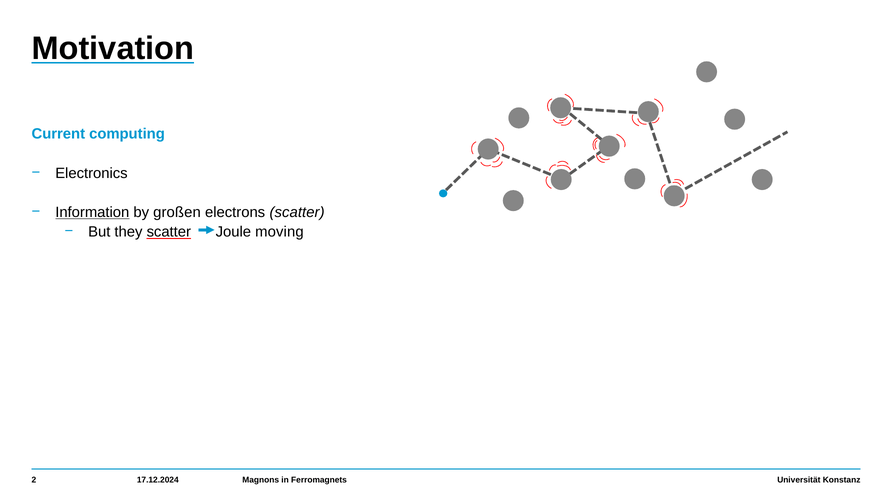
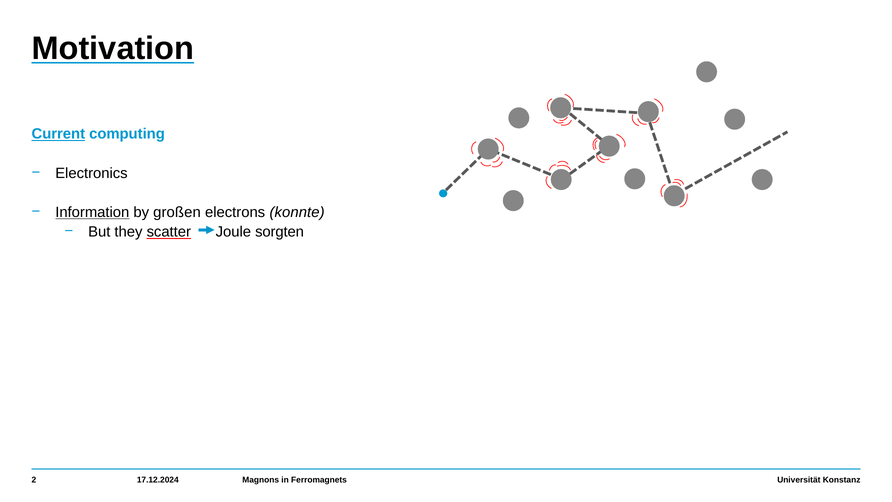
Current underline: none -> present
electrons scatter: scatter -> konnte
moving: moving -> sorgten
